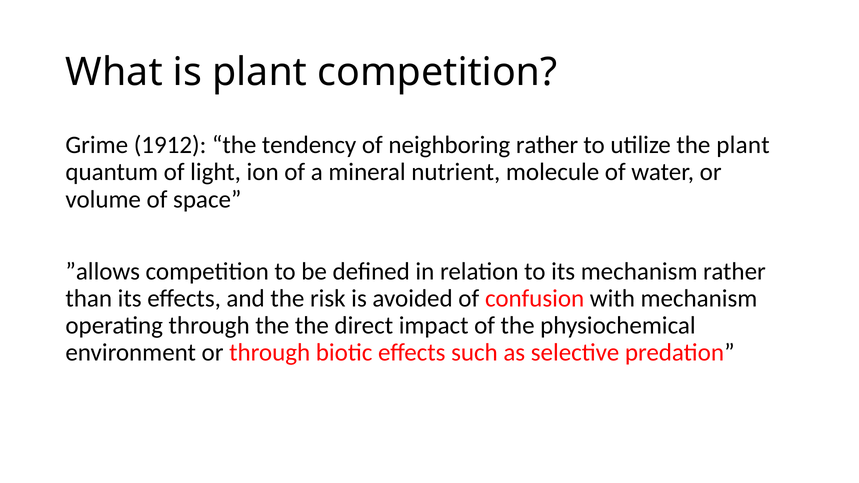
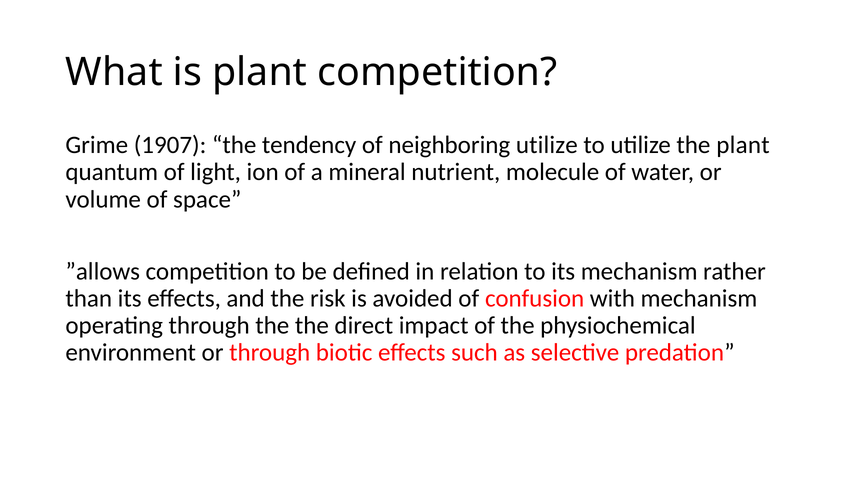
1912: 1912 -> 1907
neighboring rather: rather -> utilize
